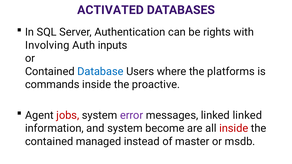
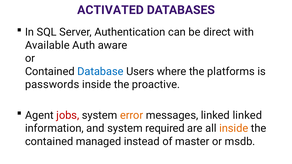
rights: rights -> direct
Involving: Involving -> Available
inputs: inputs -> aware
commands: commands -> passwords
error colour: purple -> orange
become: become -> required
inside at (234, 129) colour: red -> orange
